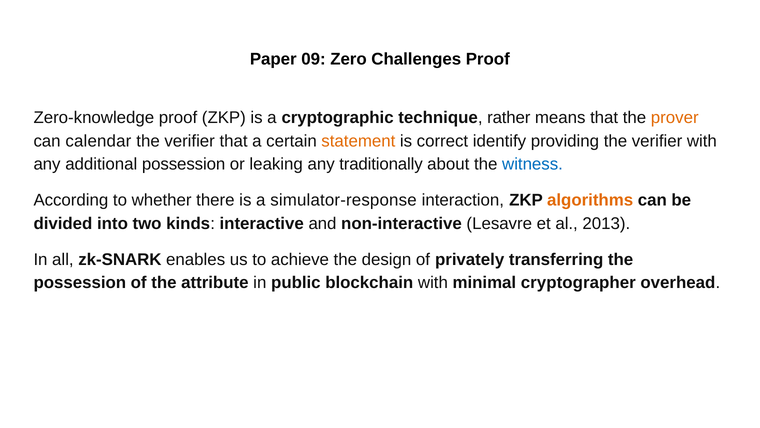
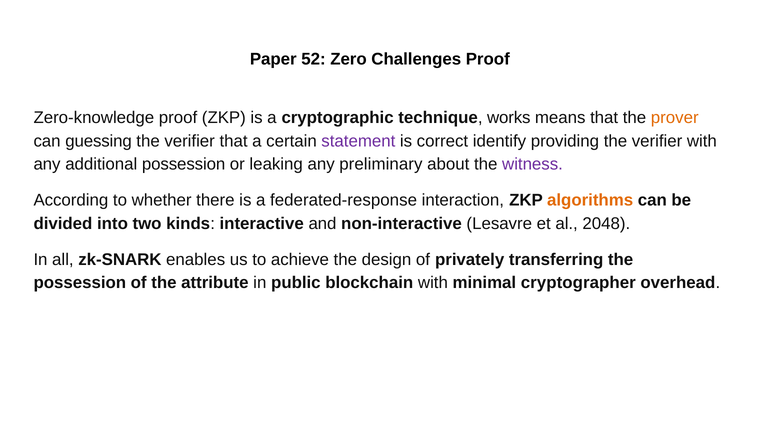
09: 09 -> 52
rather: rather -> works
calendar: calendar -> guessing
statement colour: orange -> purple
traditionally: traditionally -> preliminary
witness colour: blue -> purple
simulator-response: simulator-response -> federated-response
2013: 2013 -> 2048
